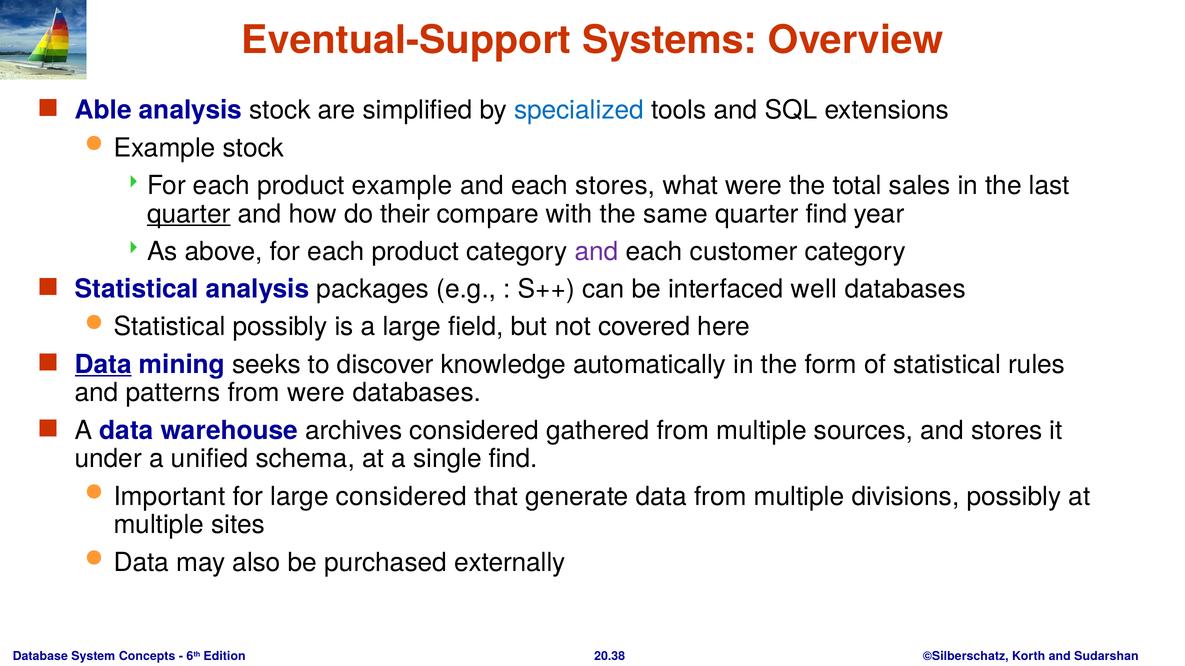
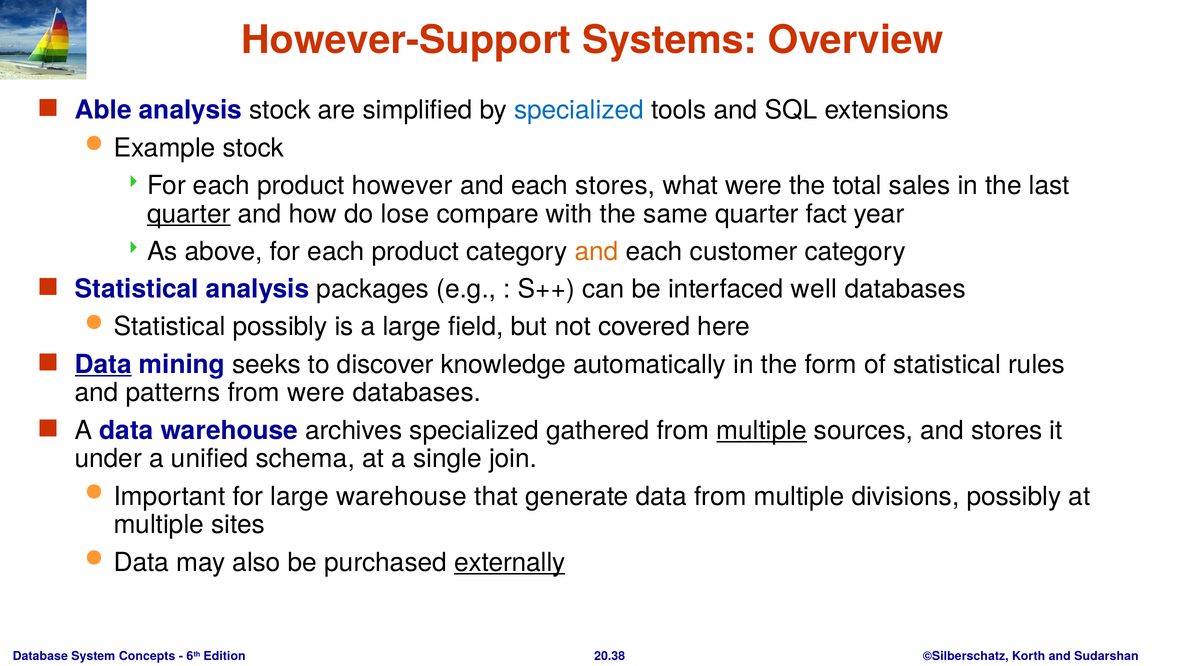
Eventual-Support: Eventual-Support -> However-Support
product example: example -> however
their: their -> lose
quarter find: find -> fact
and at (597, 252) colour: purple -> orange
archives considered: considered -> specialized
multiple at (762, 431) underline: none -> present
single find: find -> join
large considered: considered -> warehouse
externally underline: none -> present
